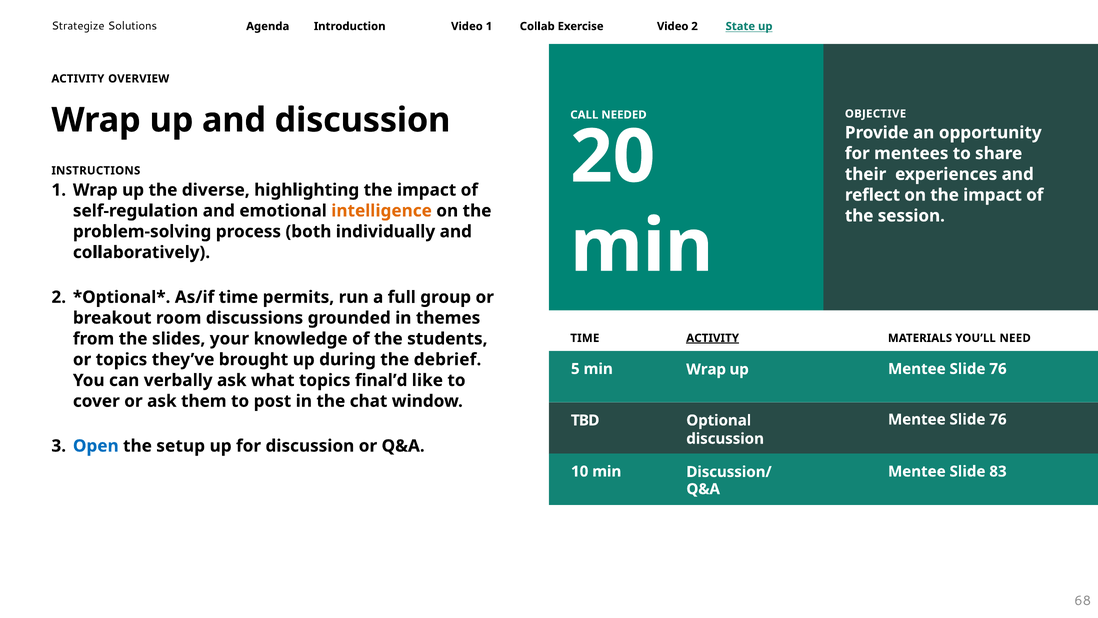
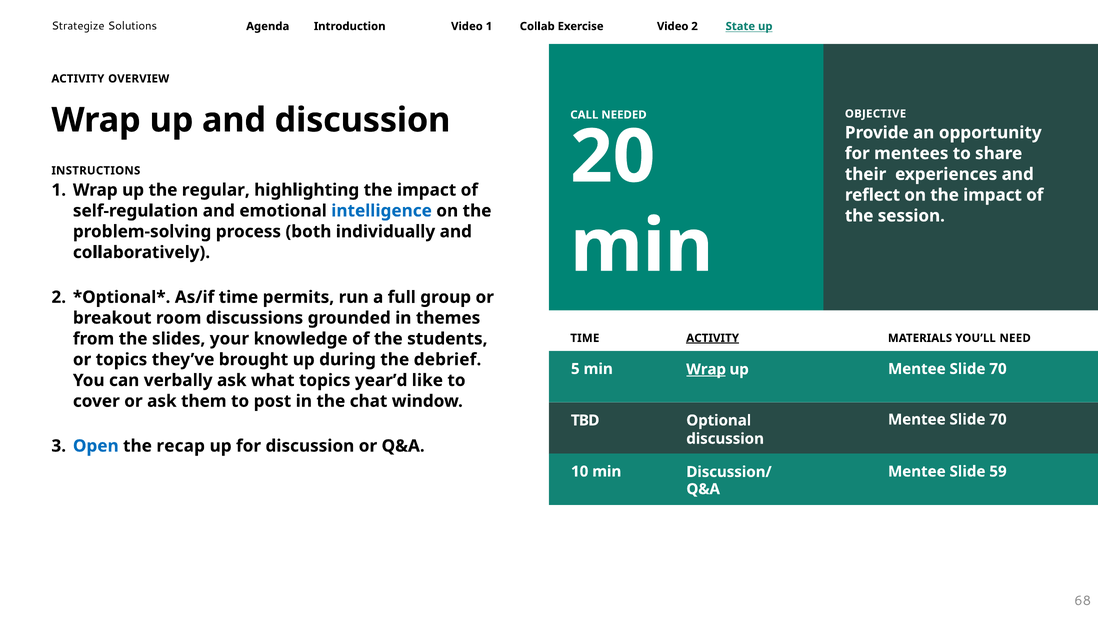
diverse: diverse -> regular
intelligence colour: orange -> blue
Wrap at (706, 369) underline: none -> present
up Mentee Slide 76: 76 -> 70
final’d: final’d -> year’d
76 at (998, 419): 76 -> 70
setup: setup -> recap
83: 83 -> 59
